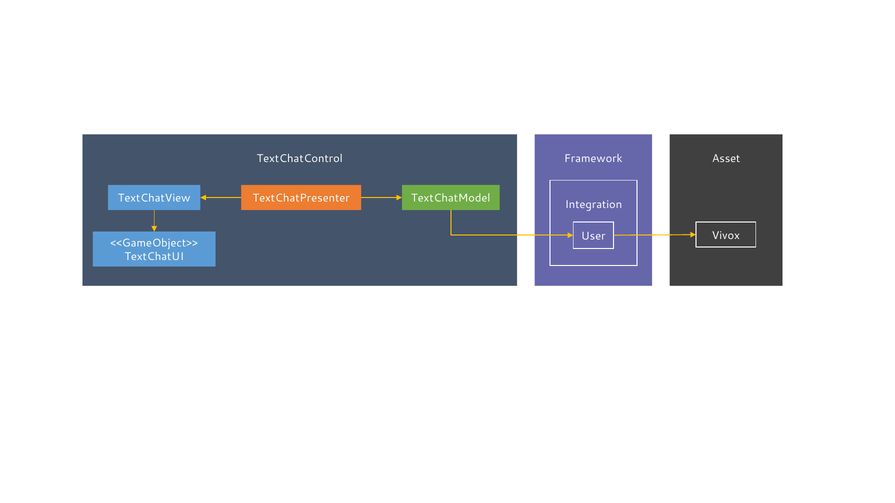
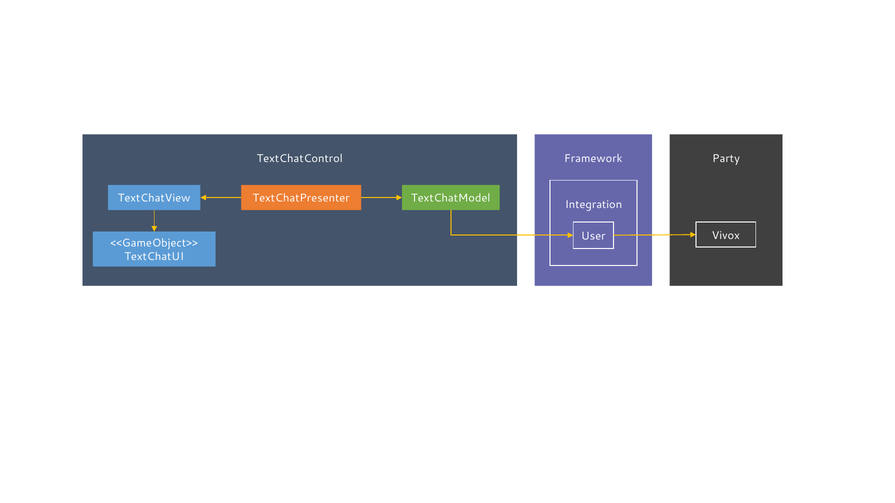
Asset: Asset -> Party
